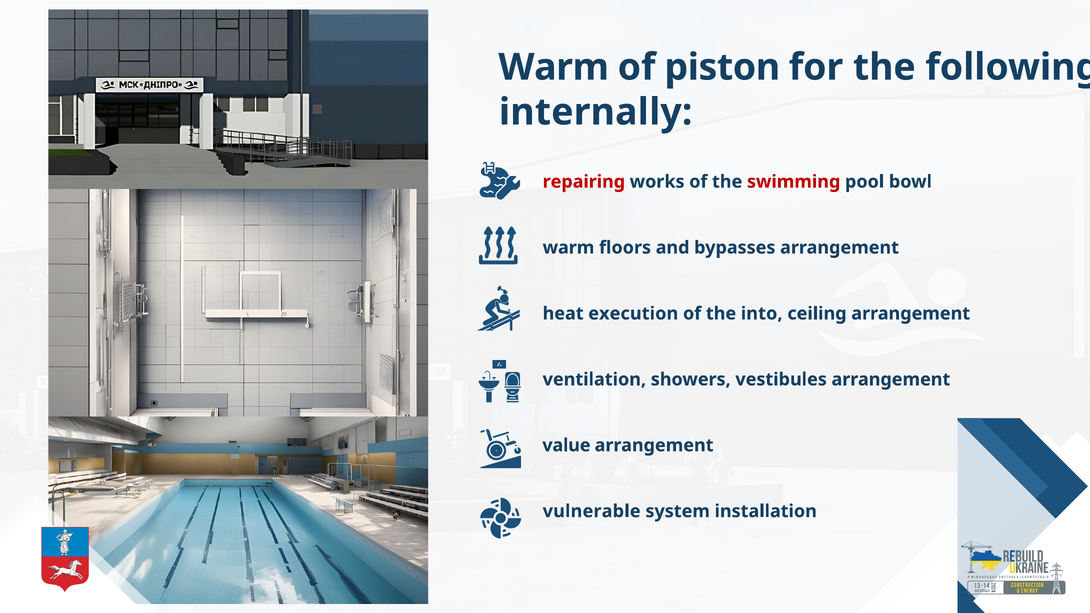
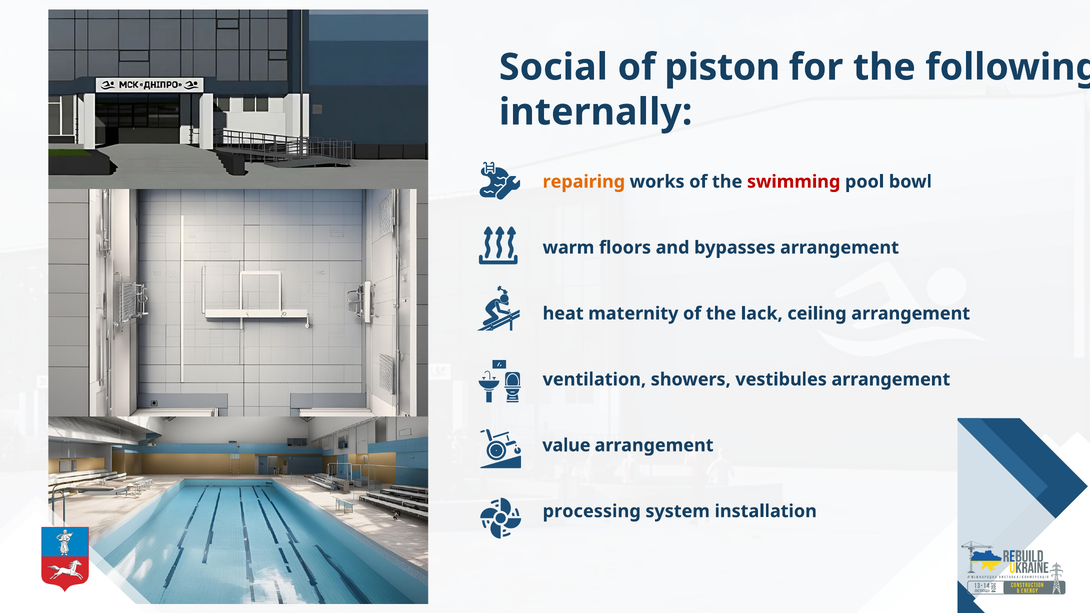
Warm at (554, 67): Warm -> Social
repairing colour: red -> orange
execution: execution -> maternity
into: into -> lack
vulnerable: vulnerable -> processing
